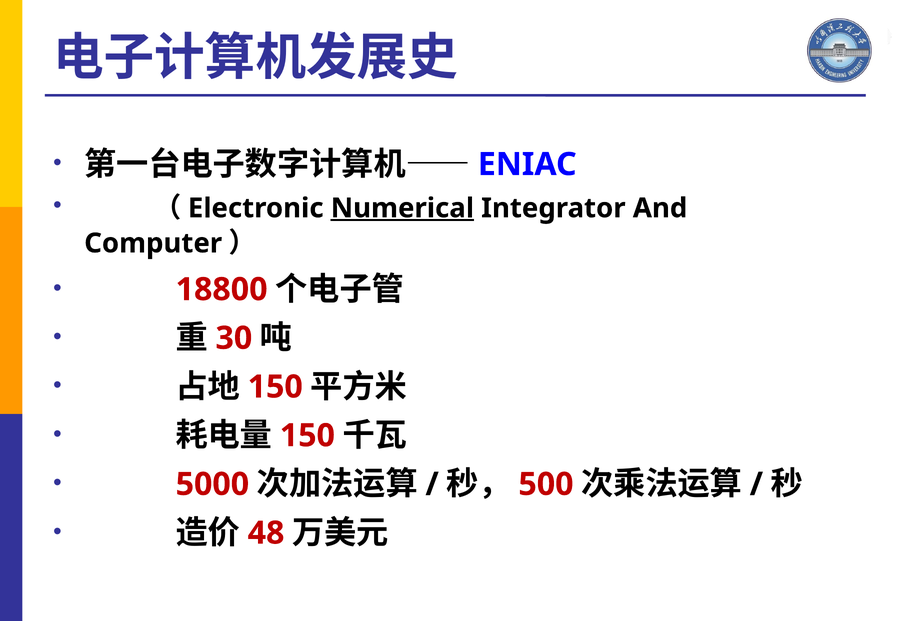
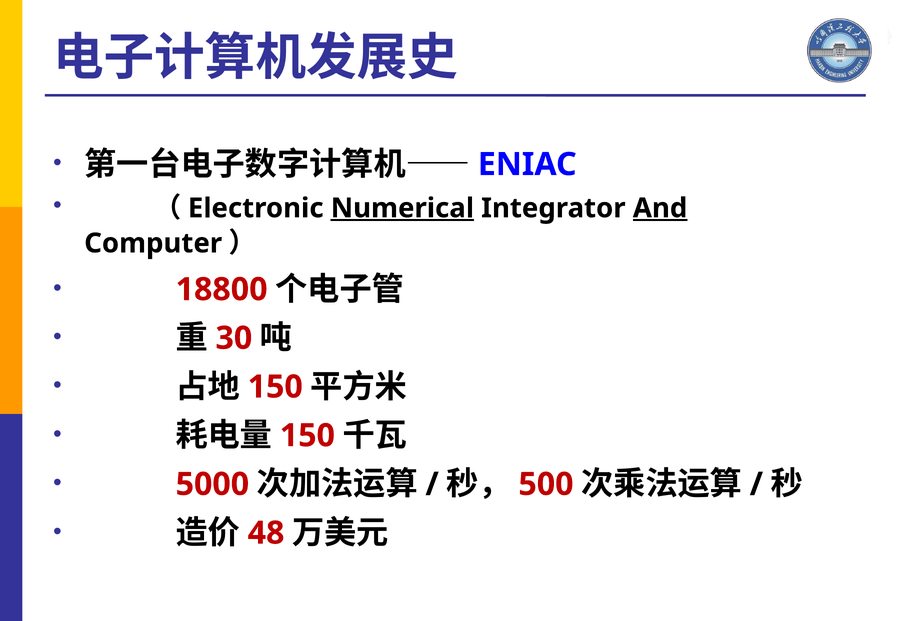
And underline: none -> present
